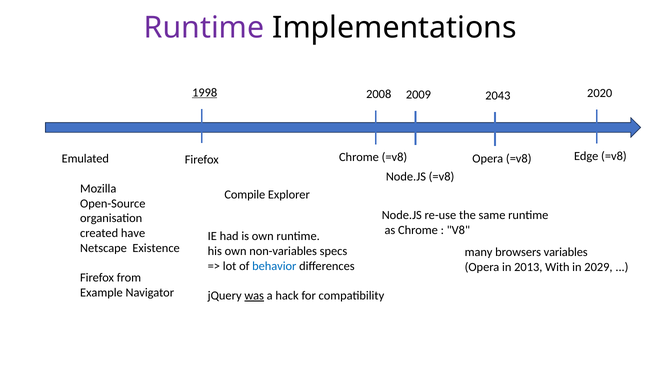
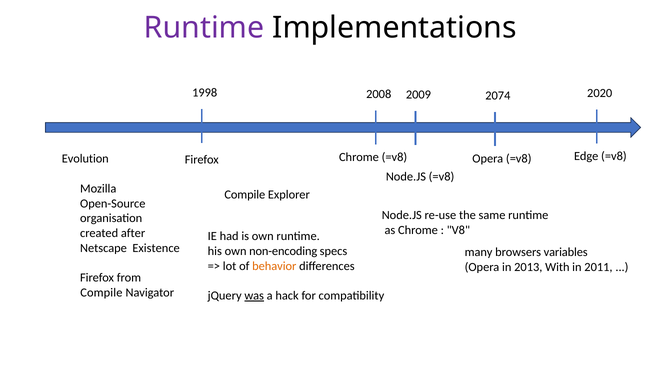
1998 underline: present -> none
2043: 2043 -> 2074
Emulated: Emulated -> Evolution
have: have -> after
non-variables: non-variables -> non-encoding
behavior colour: blue -> orange
2029: 2029 -> 2011
Example at (101, 293): Example -> Compile
